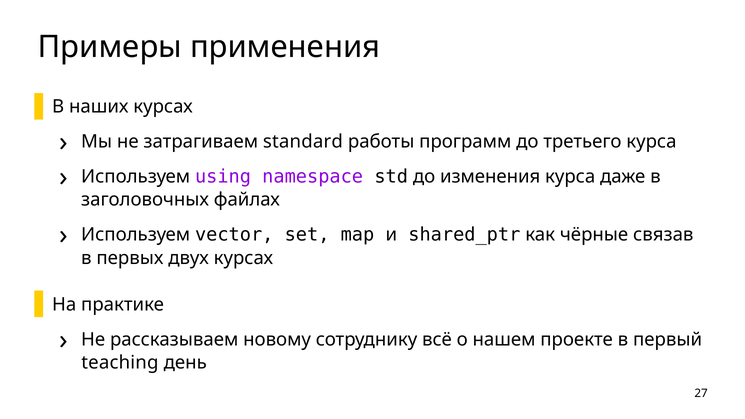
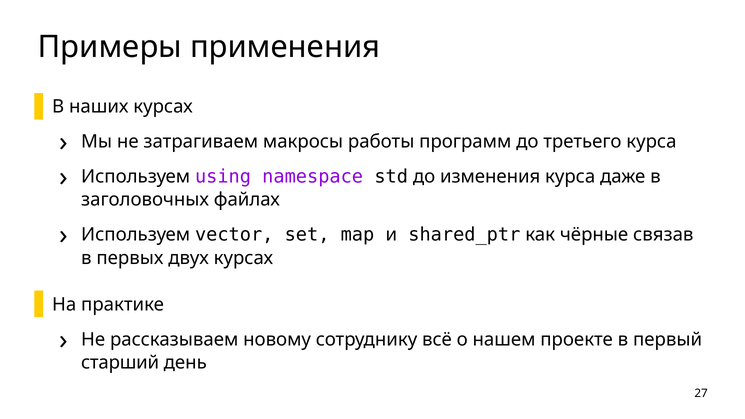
standard: standard -> макросы
teaching: teaching -> старший
